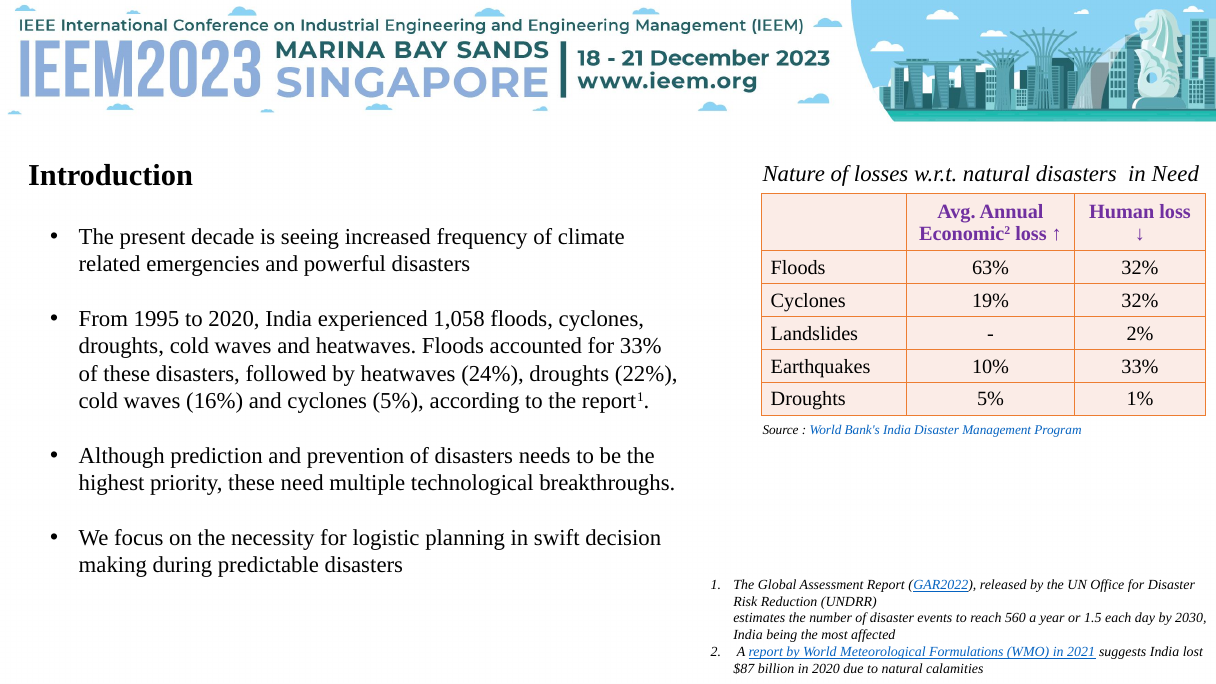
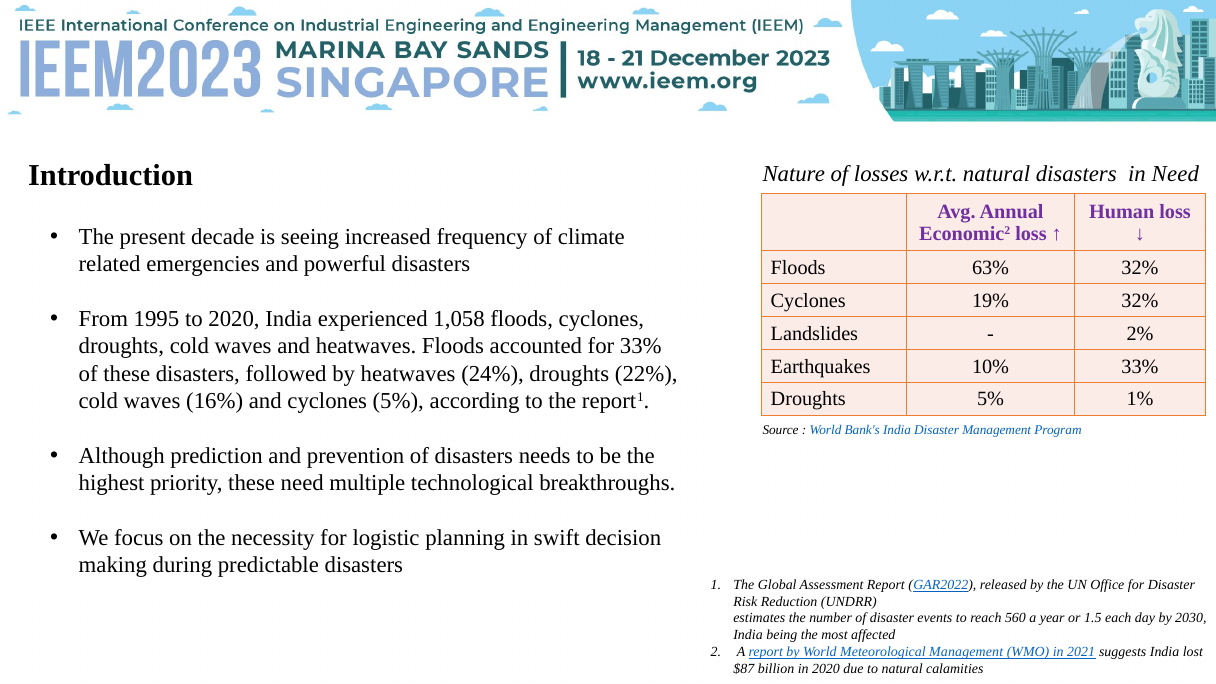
Meteorological Formulations: Formulations -> Management
